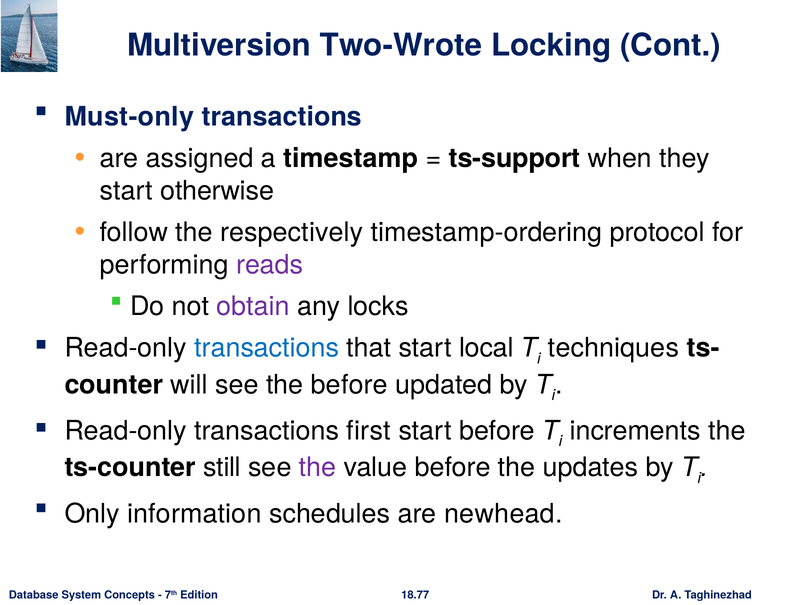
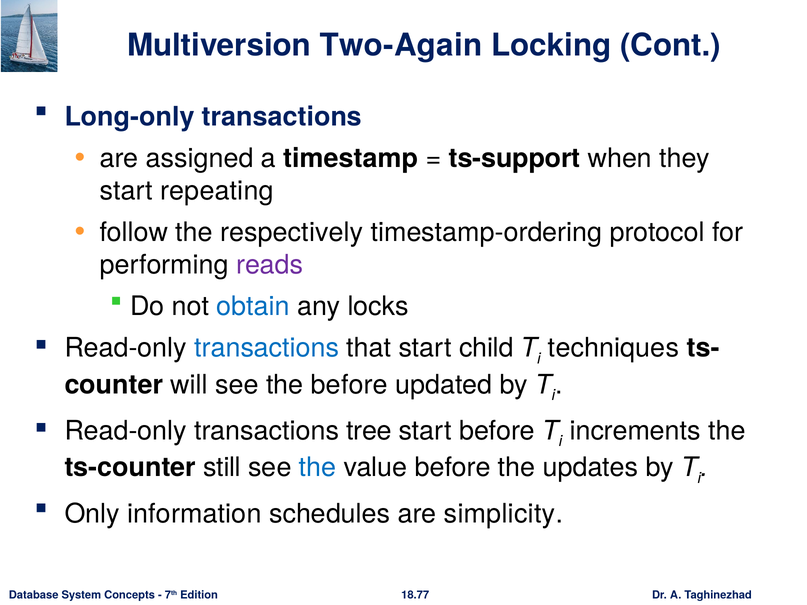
Two-Wrote: Two-Wrote -> Two-Again
Must-only: Must-only -> Long-only
otherwise: otherwise -> repeating
obtain colour: purple -> blue
local: local -> child
first: first -> tree
the at (318, 468) colour: purple -> blue
newhead: newhead -> simplicity
